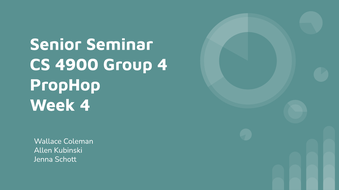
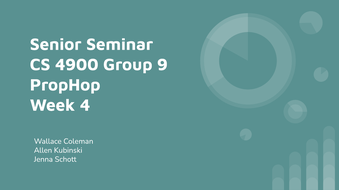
Group 4: 4 -> 9
